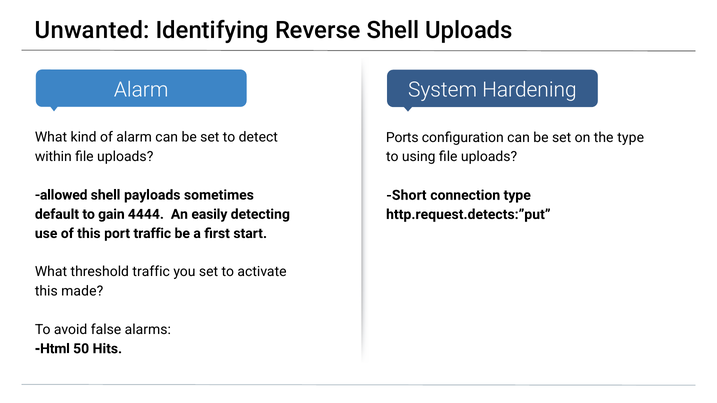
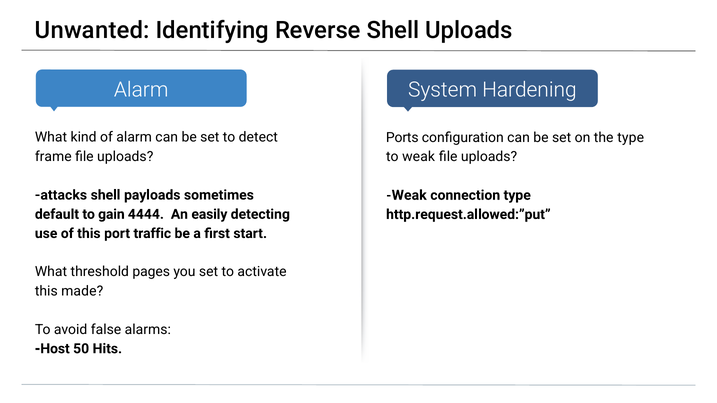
within: within -> frame
to using: using -> weak
allowed: allowed -> attacks
Short at (406, 195): Short -> Weak
http.request.detects:”put: http.request.detects:”put -> http.request.allowed:”put
threshold traffic: traffic -> pages
Html: Html -> Host
